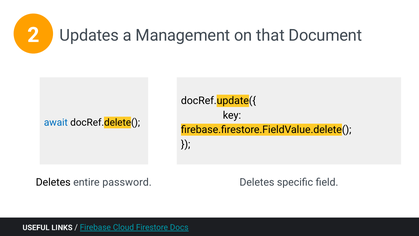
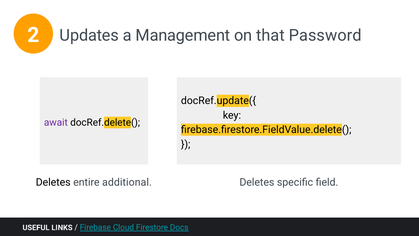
Document: Document -> Password
await colour: blue -> purple
password: password -> additional
